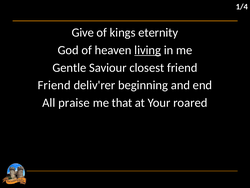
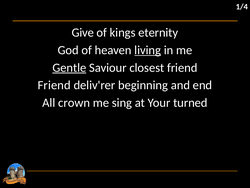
Gentle underline: none -> present
praise: praise -> crown
that: that -> sing
roared: roared -> turned
